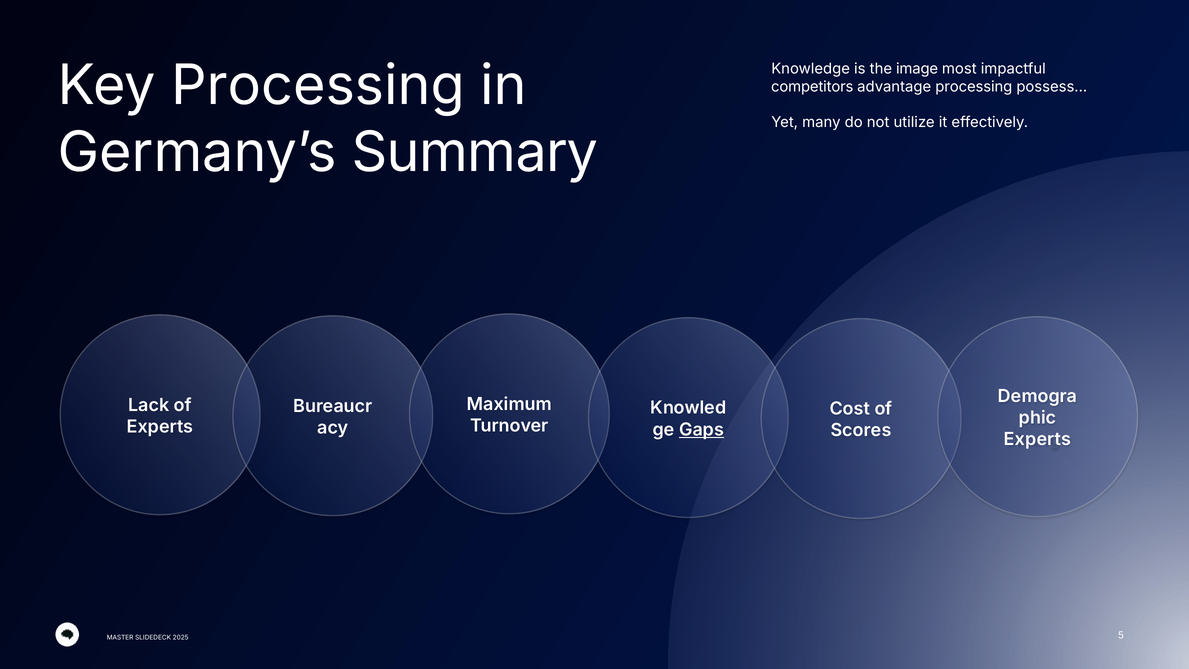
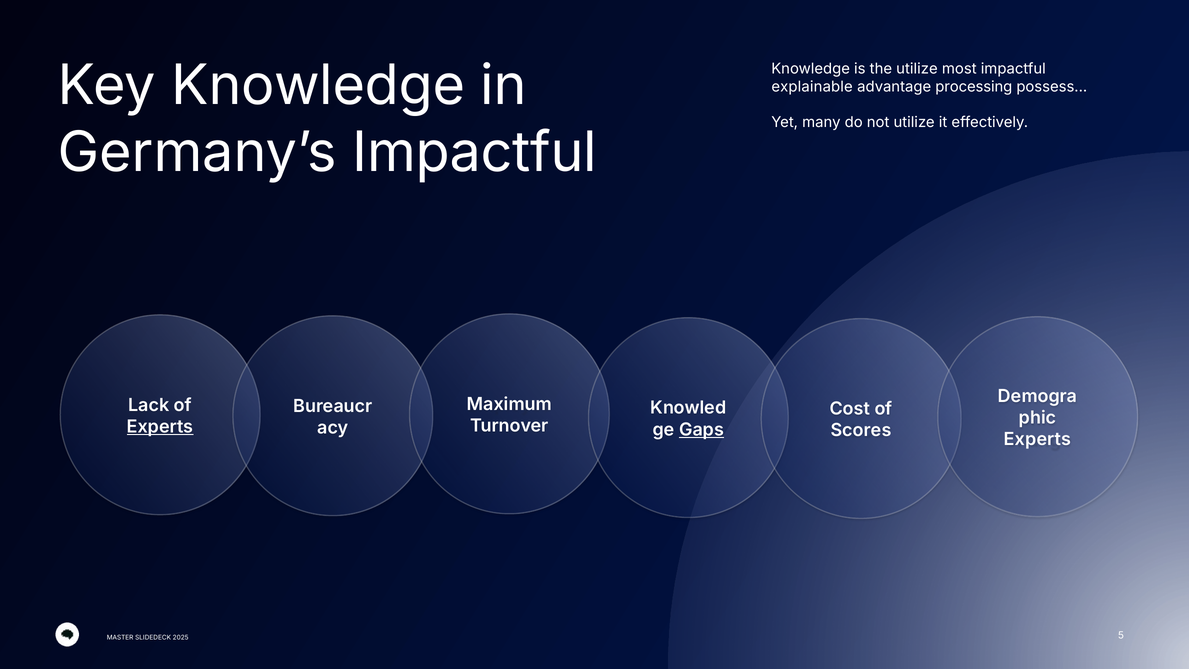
the image: image -> utilize
Key Processing: Processing -> Knowledge
competitors: competitors -> explainable
Germany’s Summary: Summary -> Impactful
Experts at (160, 427) underline: none -> present
